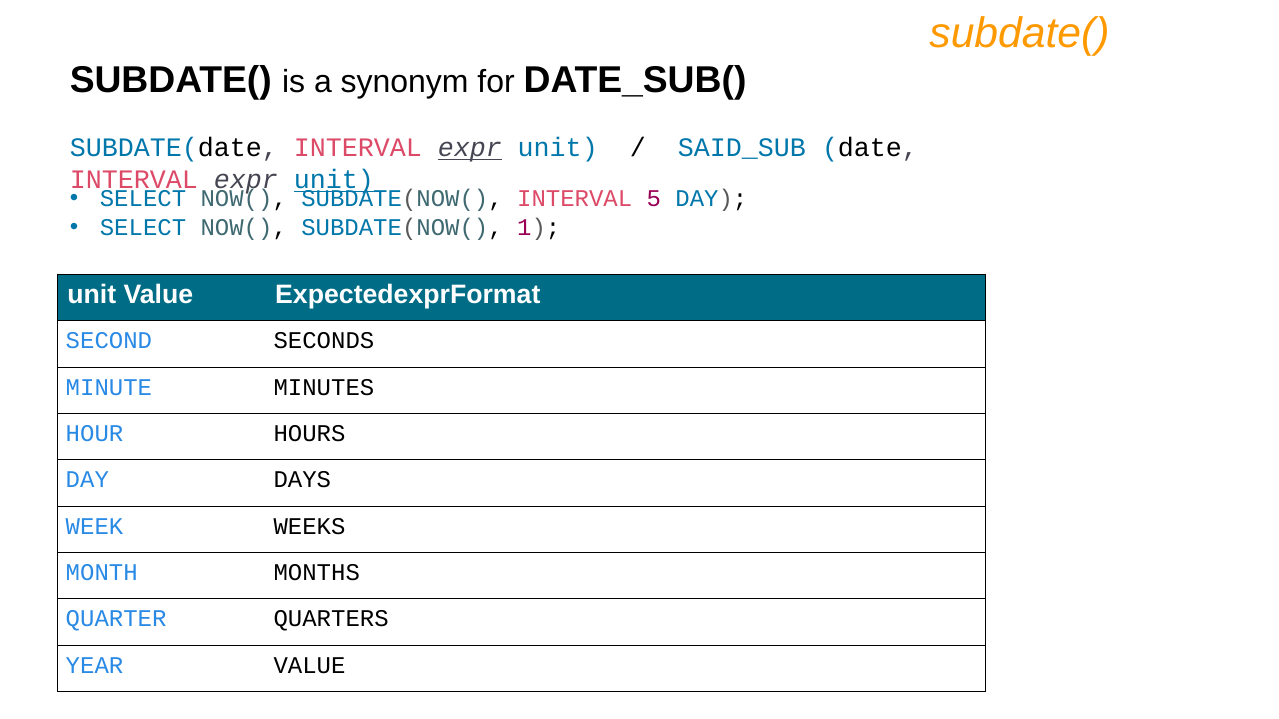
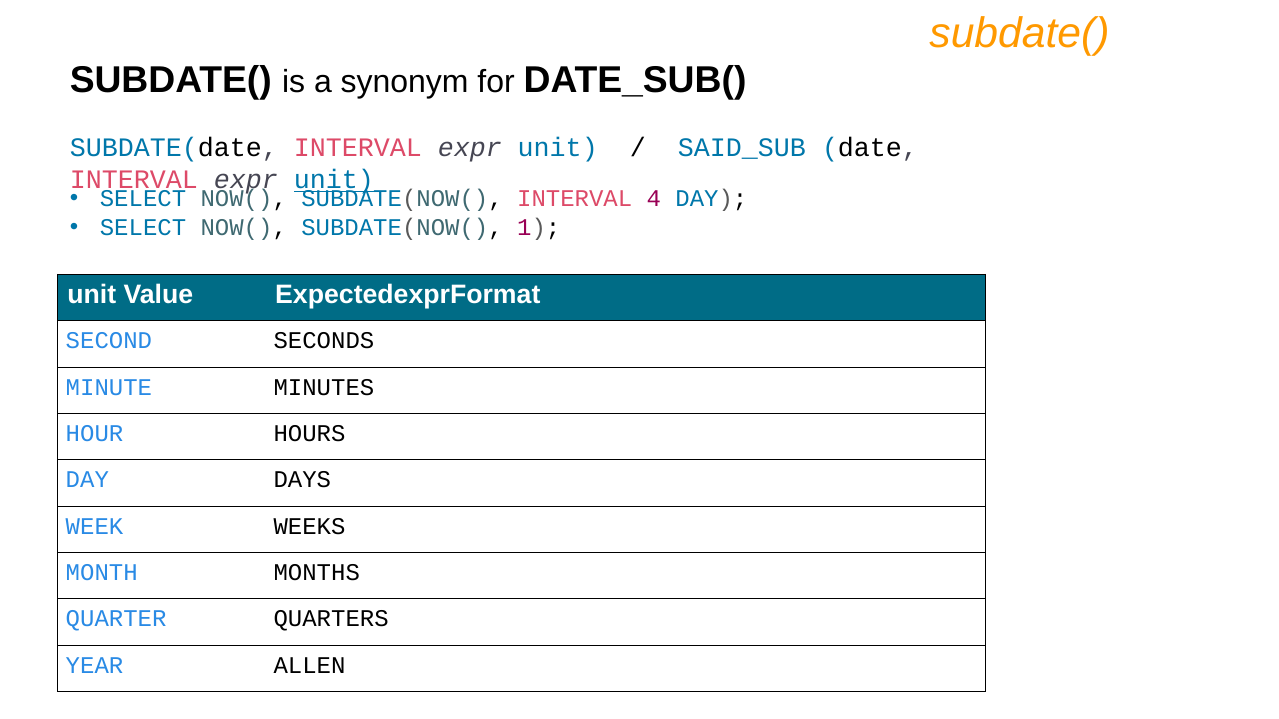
expr at (470, 148) underline: present -> none
5: 5 -> 4
YEAR VALUE: VALUE -> ALLEN
